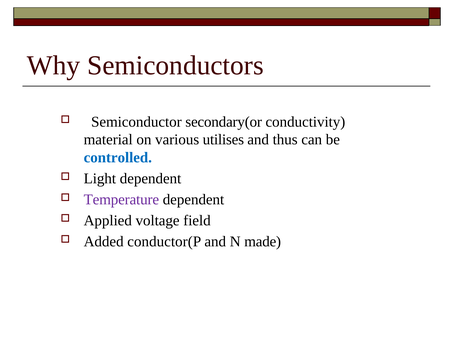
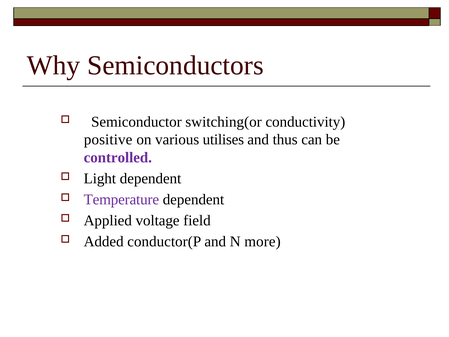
secondary(or: secondary(or -> switching(or
material: material -> positive
controlled colour: blue -> purple
made: made -> more
